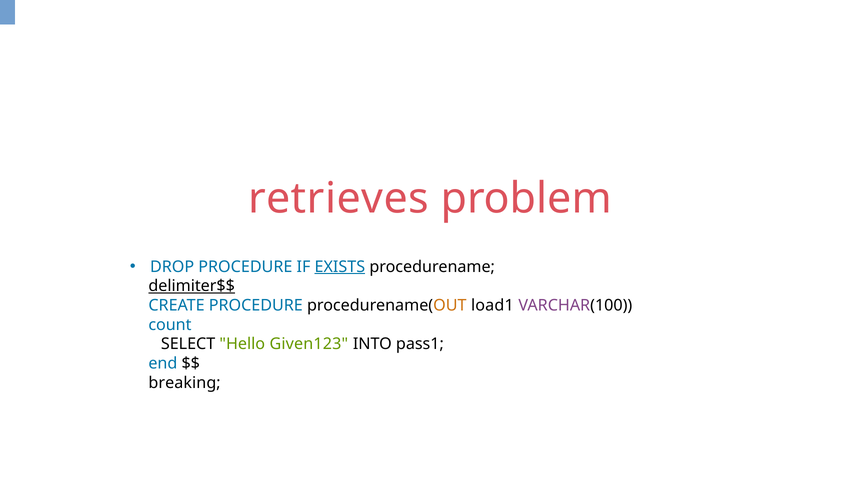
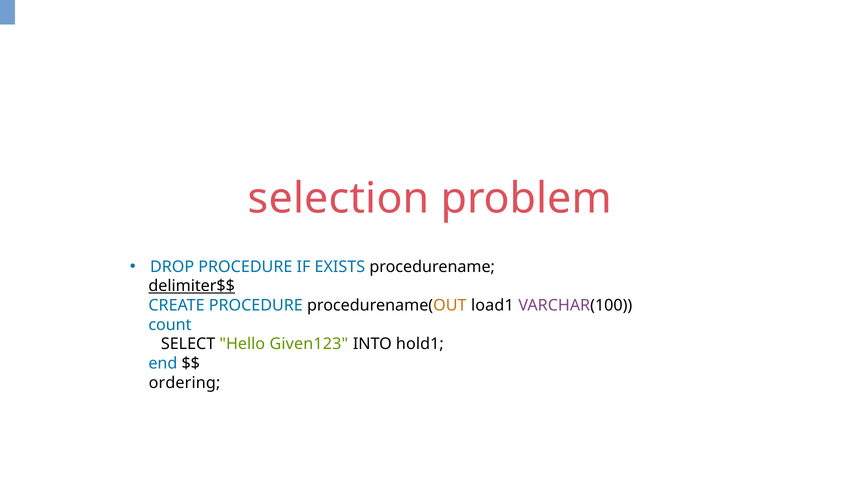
retrieves: retrieves -> selection
EXISTS underline: present -> none
pass1: pass1 -> hold1
breaking: breaking -> ordering
